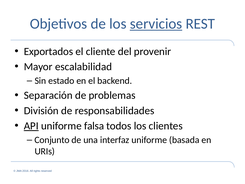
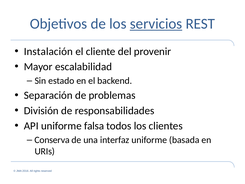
Exportados: Exportados -> Instalación
API underline: present -> none
Conjunto: Conjunto -> Conserva
